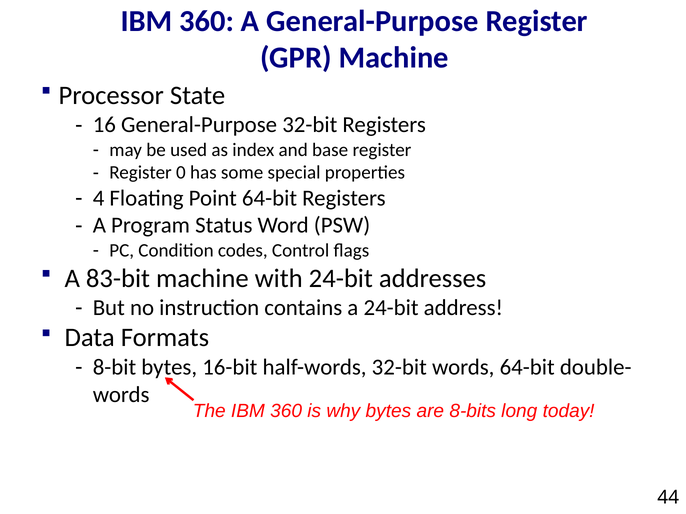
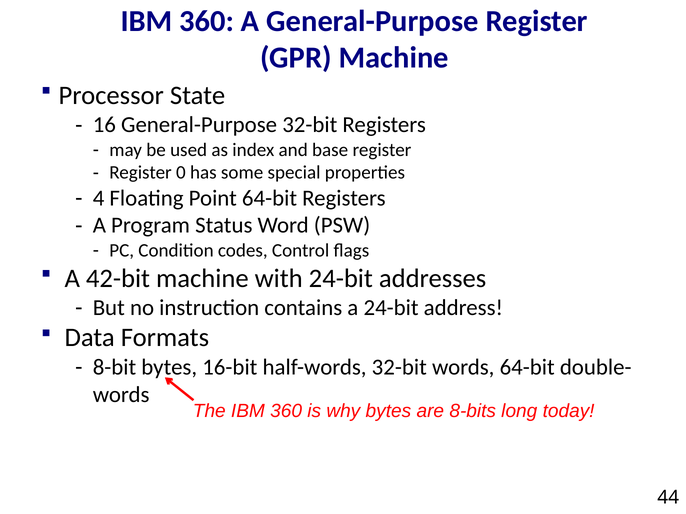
83-bit: 83-bit -> 42-bit
